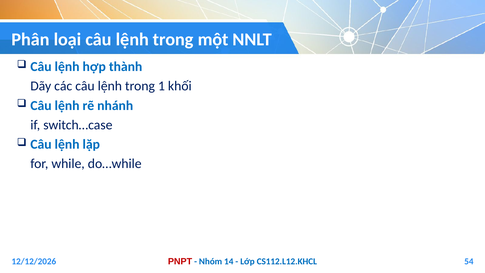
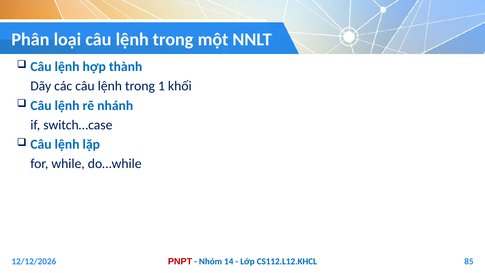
54: 54 -> 85
